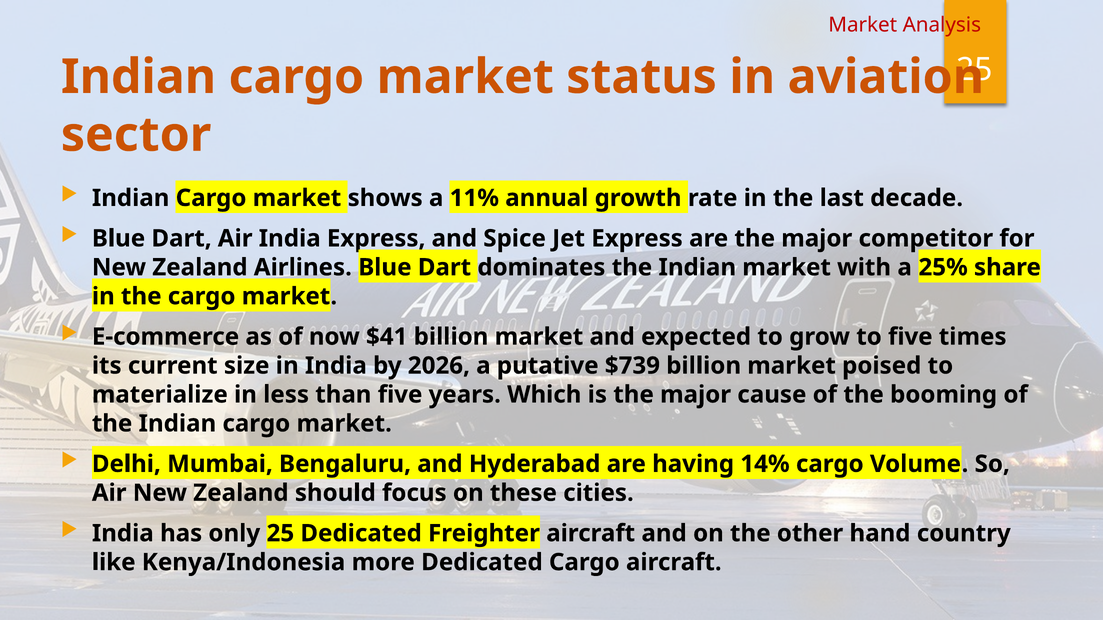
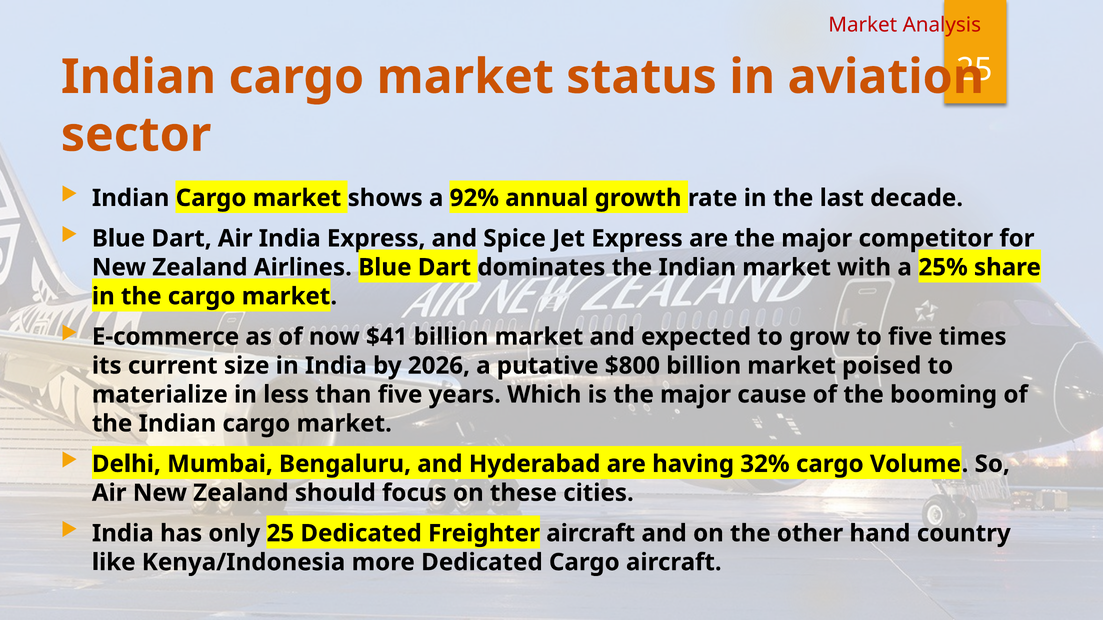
11%: 11% -> 92%
$739: $739 -> $800
14%: 14% -> 32%
